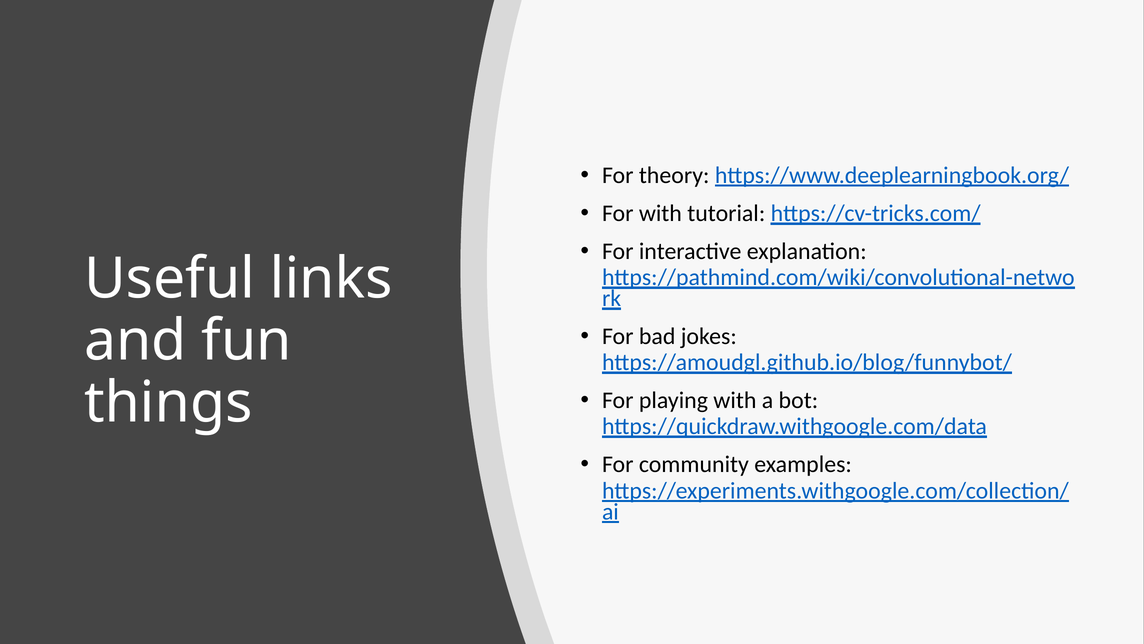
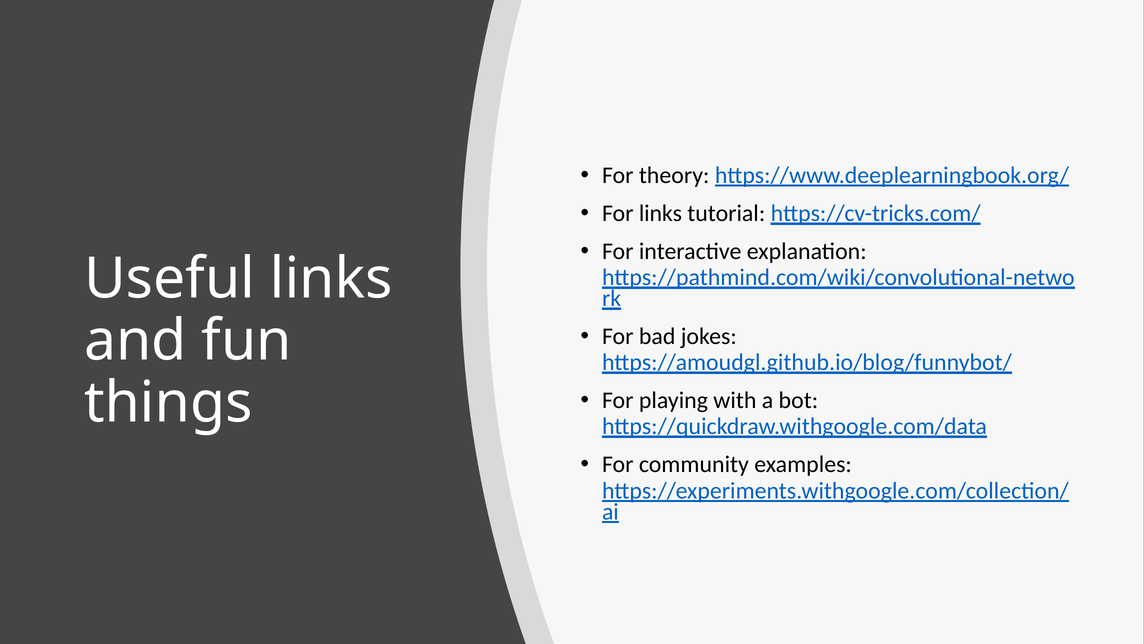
For with: with -> links
